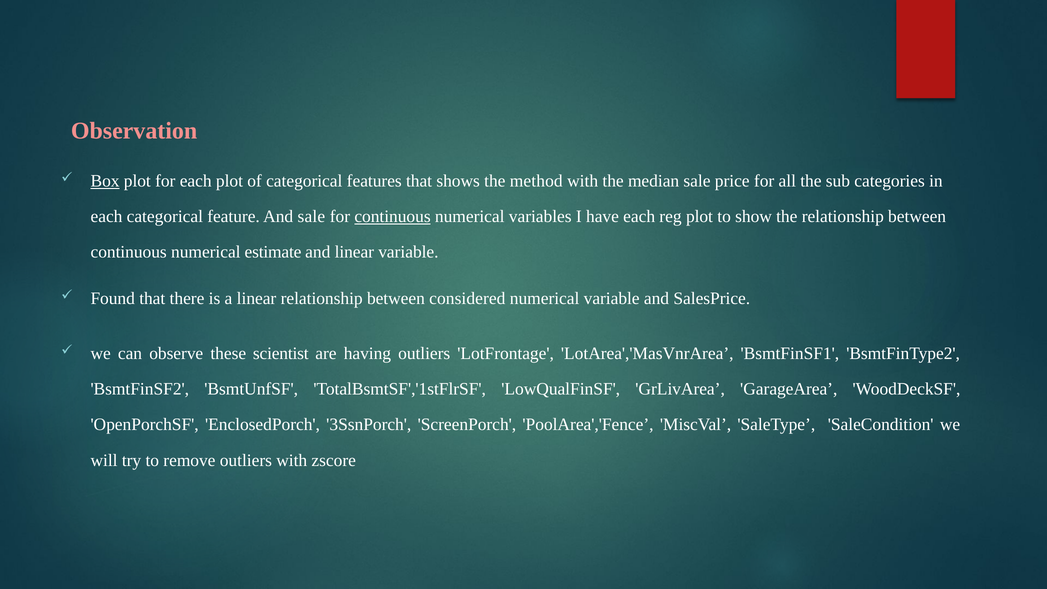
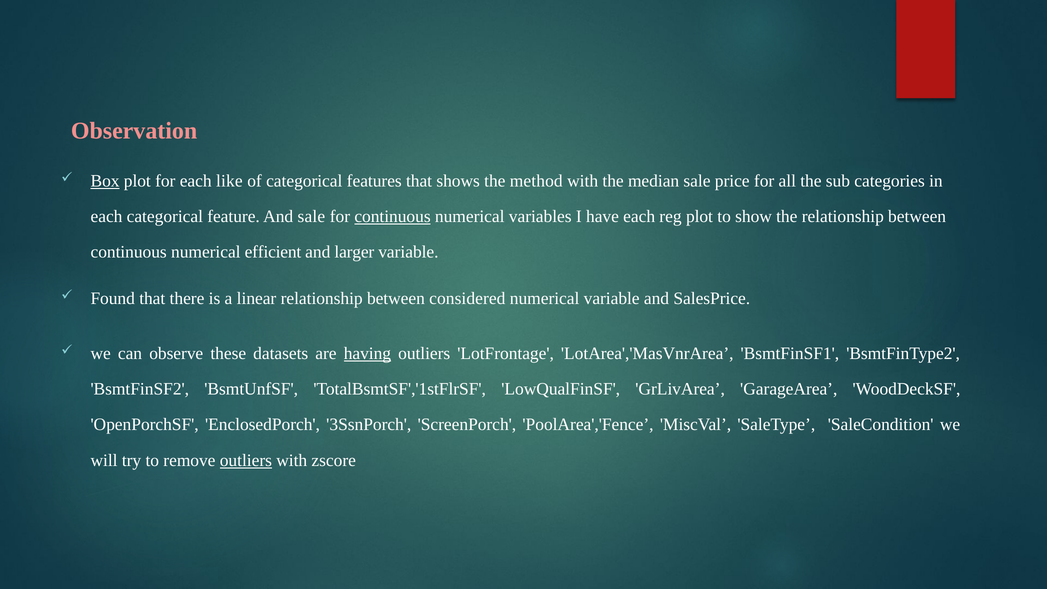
each plot: plot -> like
estimate: estimate -> efficient
and linear: linear -> larger
scientist: scientist -> datasets
having underline: none -> present
outliers at (246, 460) underline: none -> present
